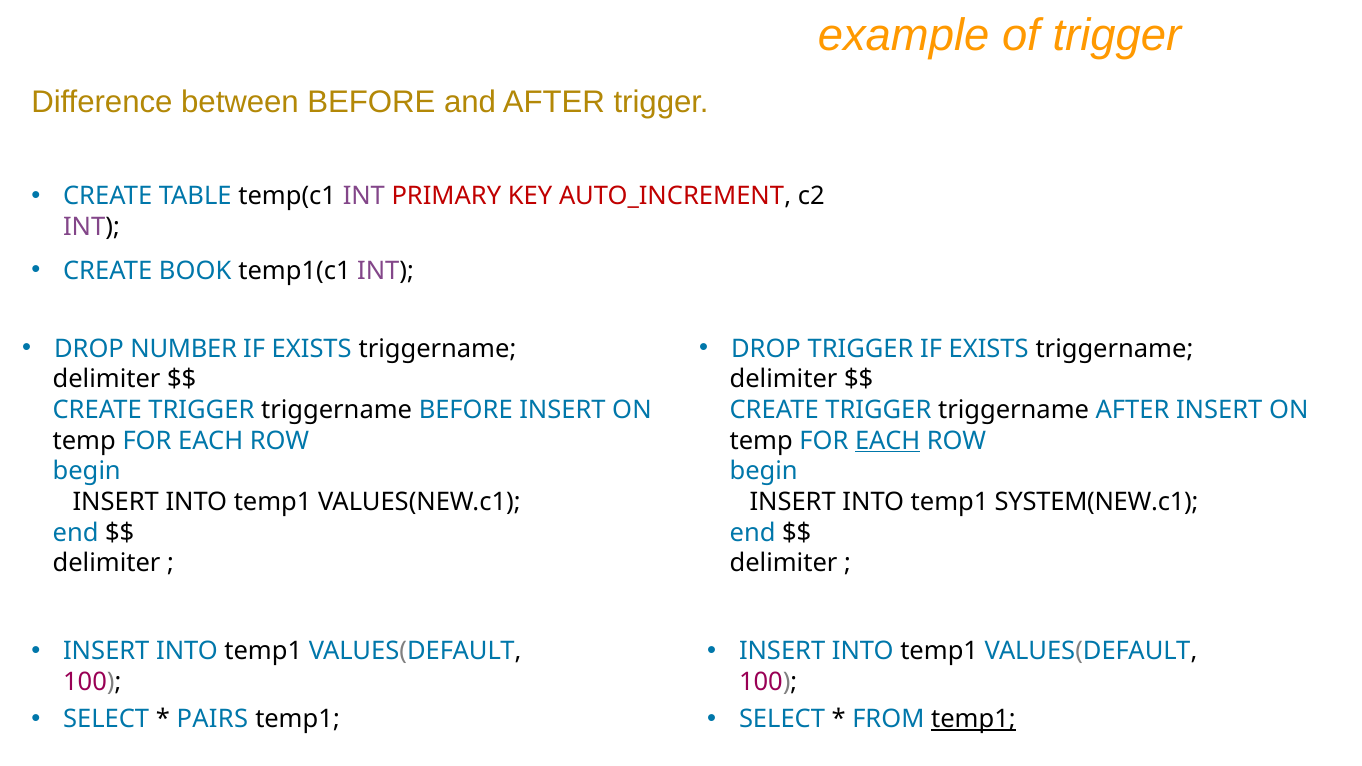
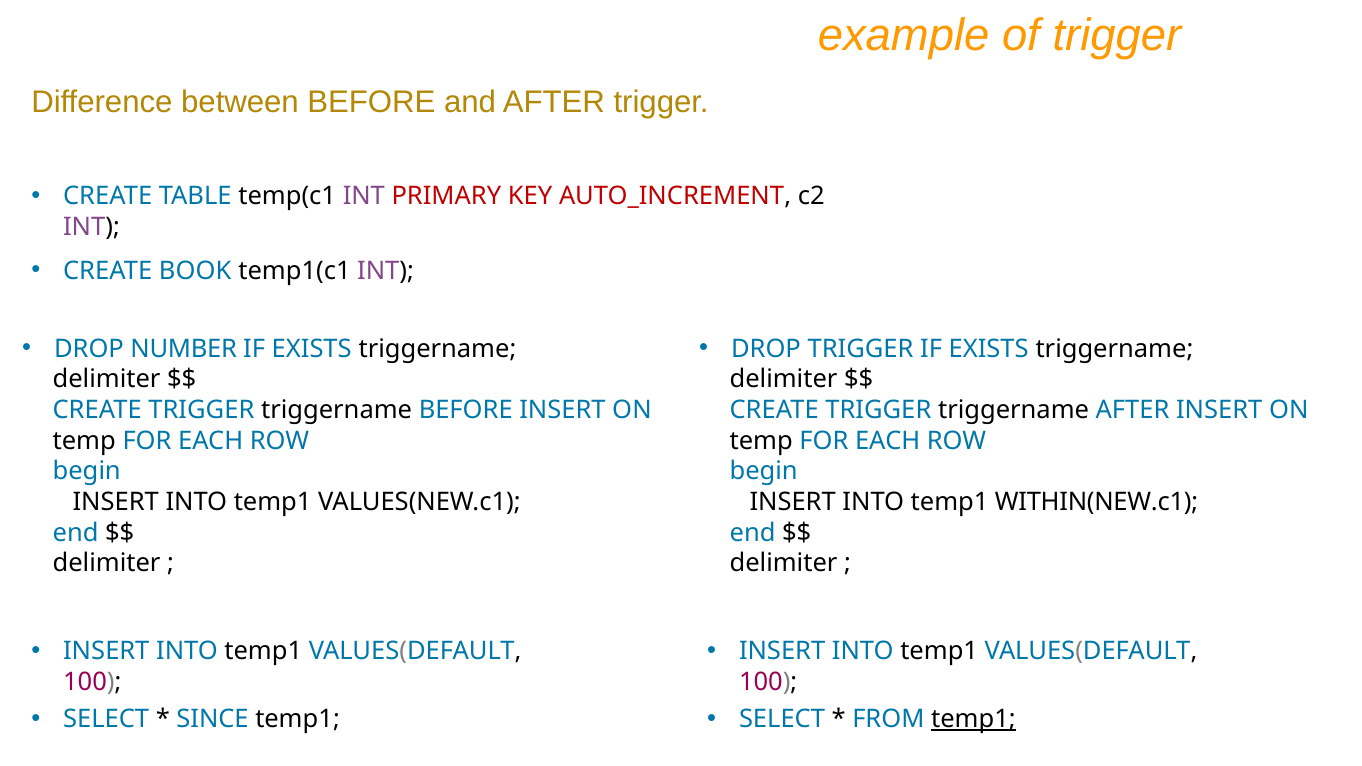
EACH at (888, 441) underline: present -> none
SYSTEM(NEW.c1: SYSTEM(NEW.c1 -> WITHIN(NEW.c1
PAIRS: PAIRS -> SINCE
